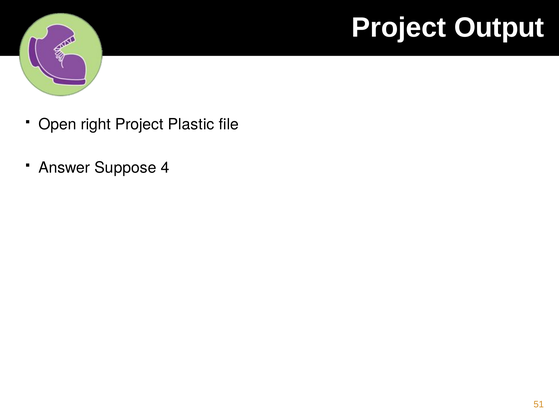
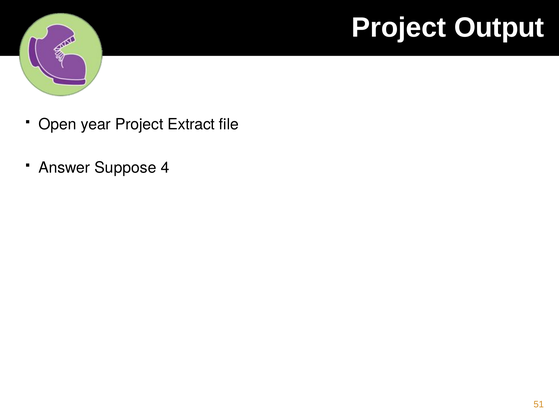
right: right -> year
Plastic: Plastic -> Extract
